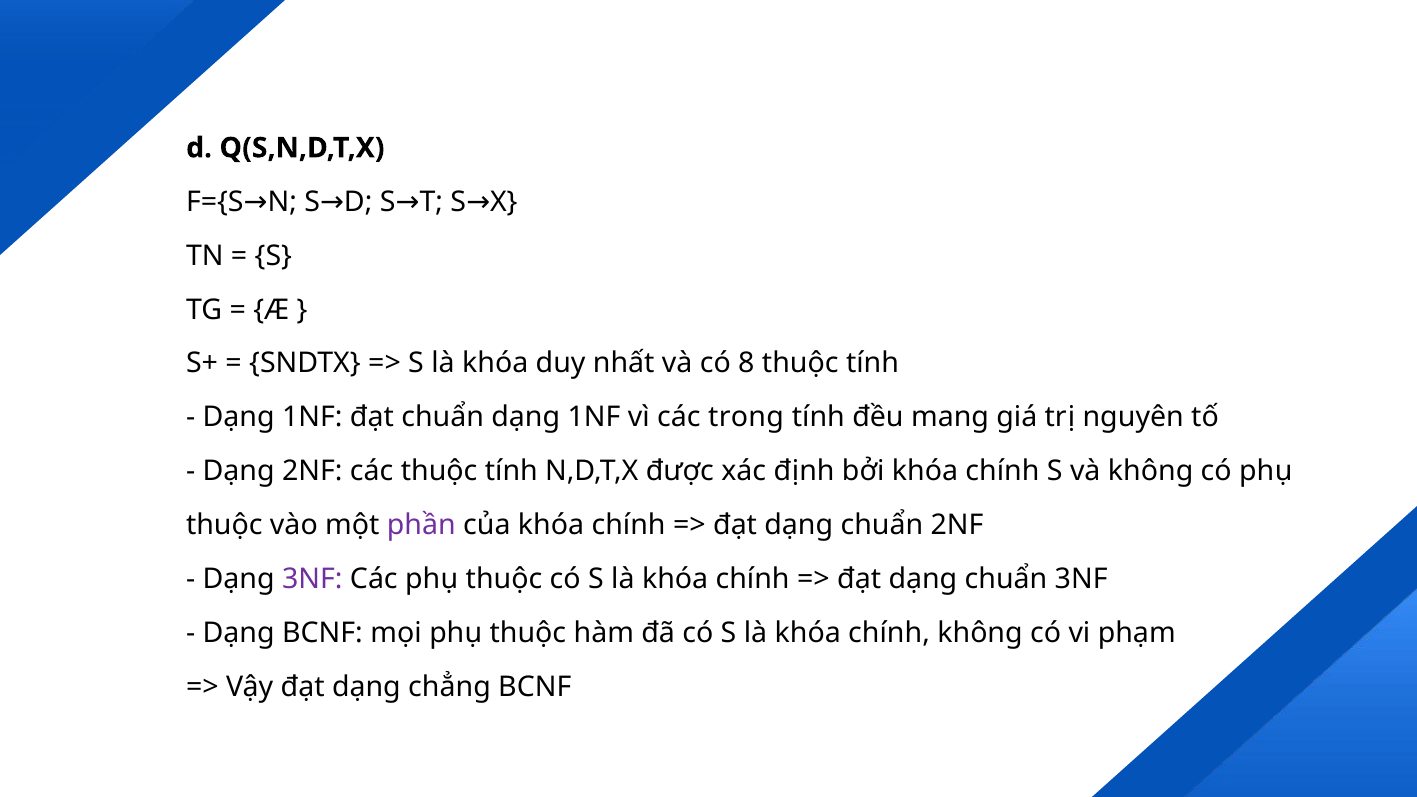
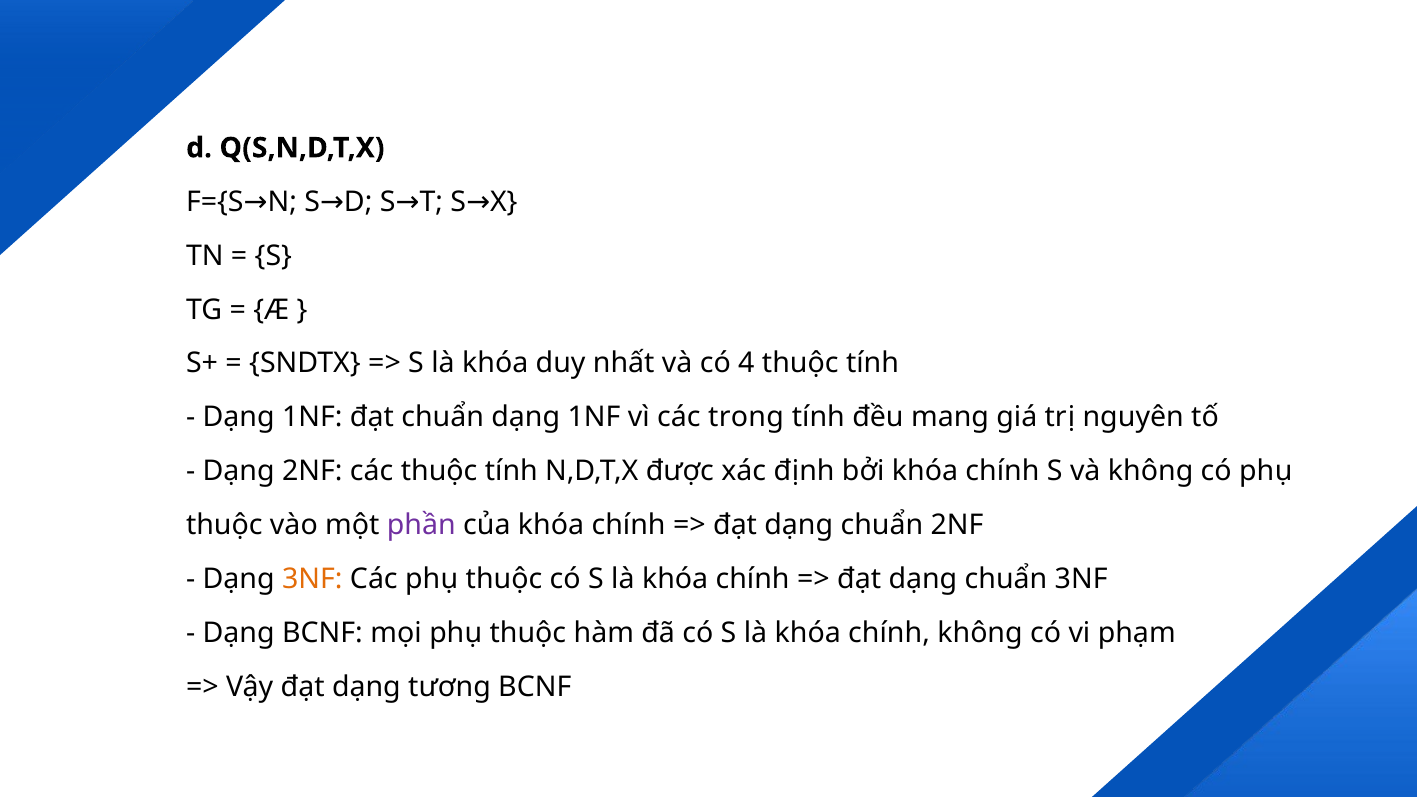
8: 8 -> 4
3NF at (312, 579) colour: purple -> orange
chẳng: chẳng -> tương
